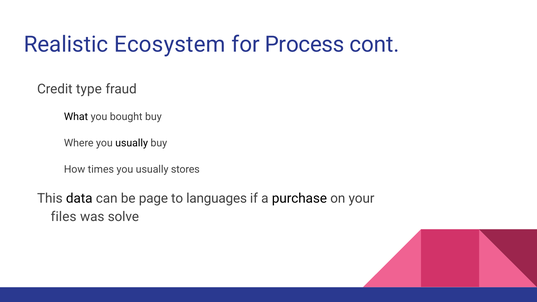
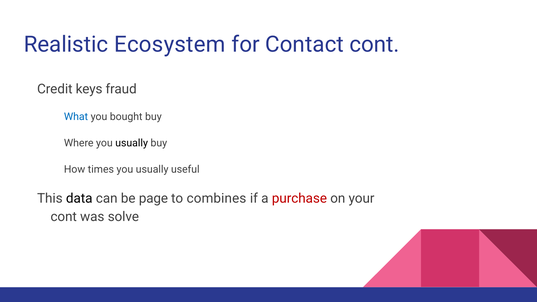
Process: Process -> Contact
type: type -> keys
What colour: black -> blue
stores: stores -> useful
languages: languages -> combines
purchase colour: black -> red
files at (64, 217): files -> cont
